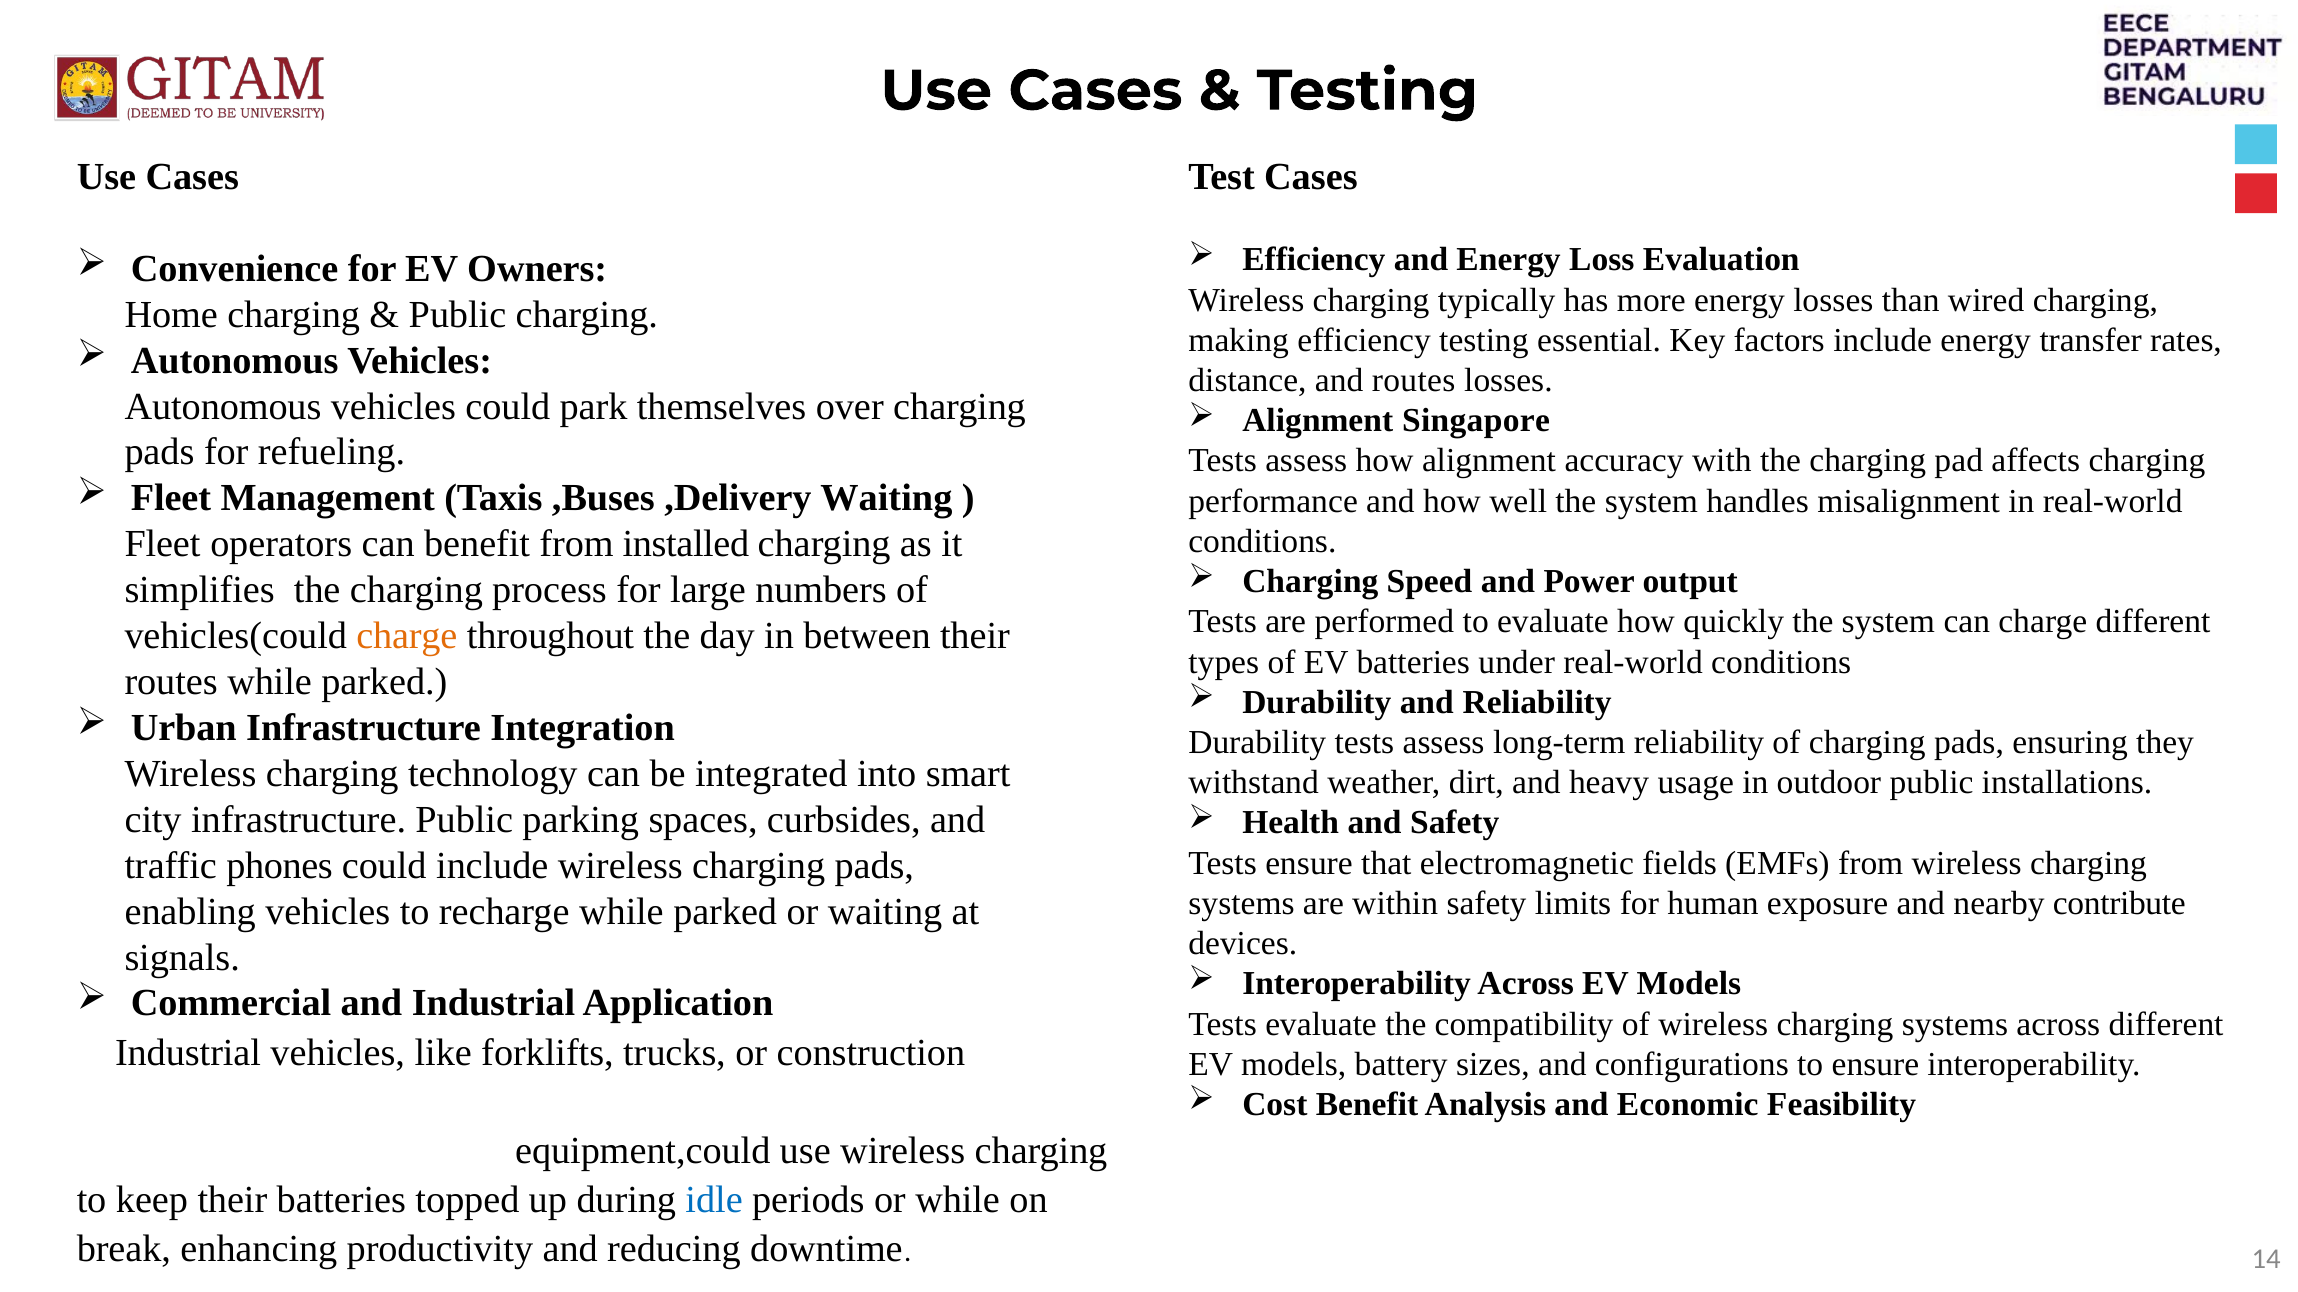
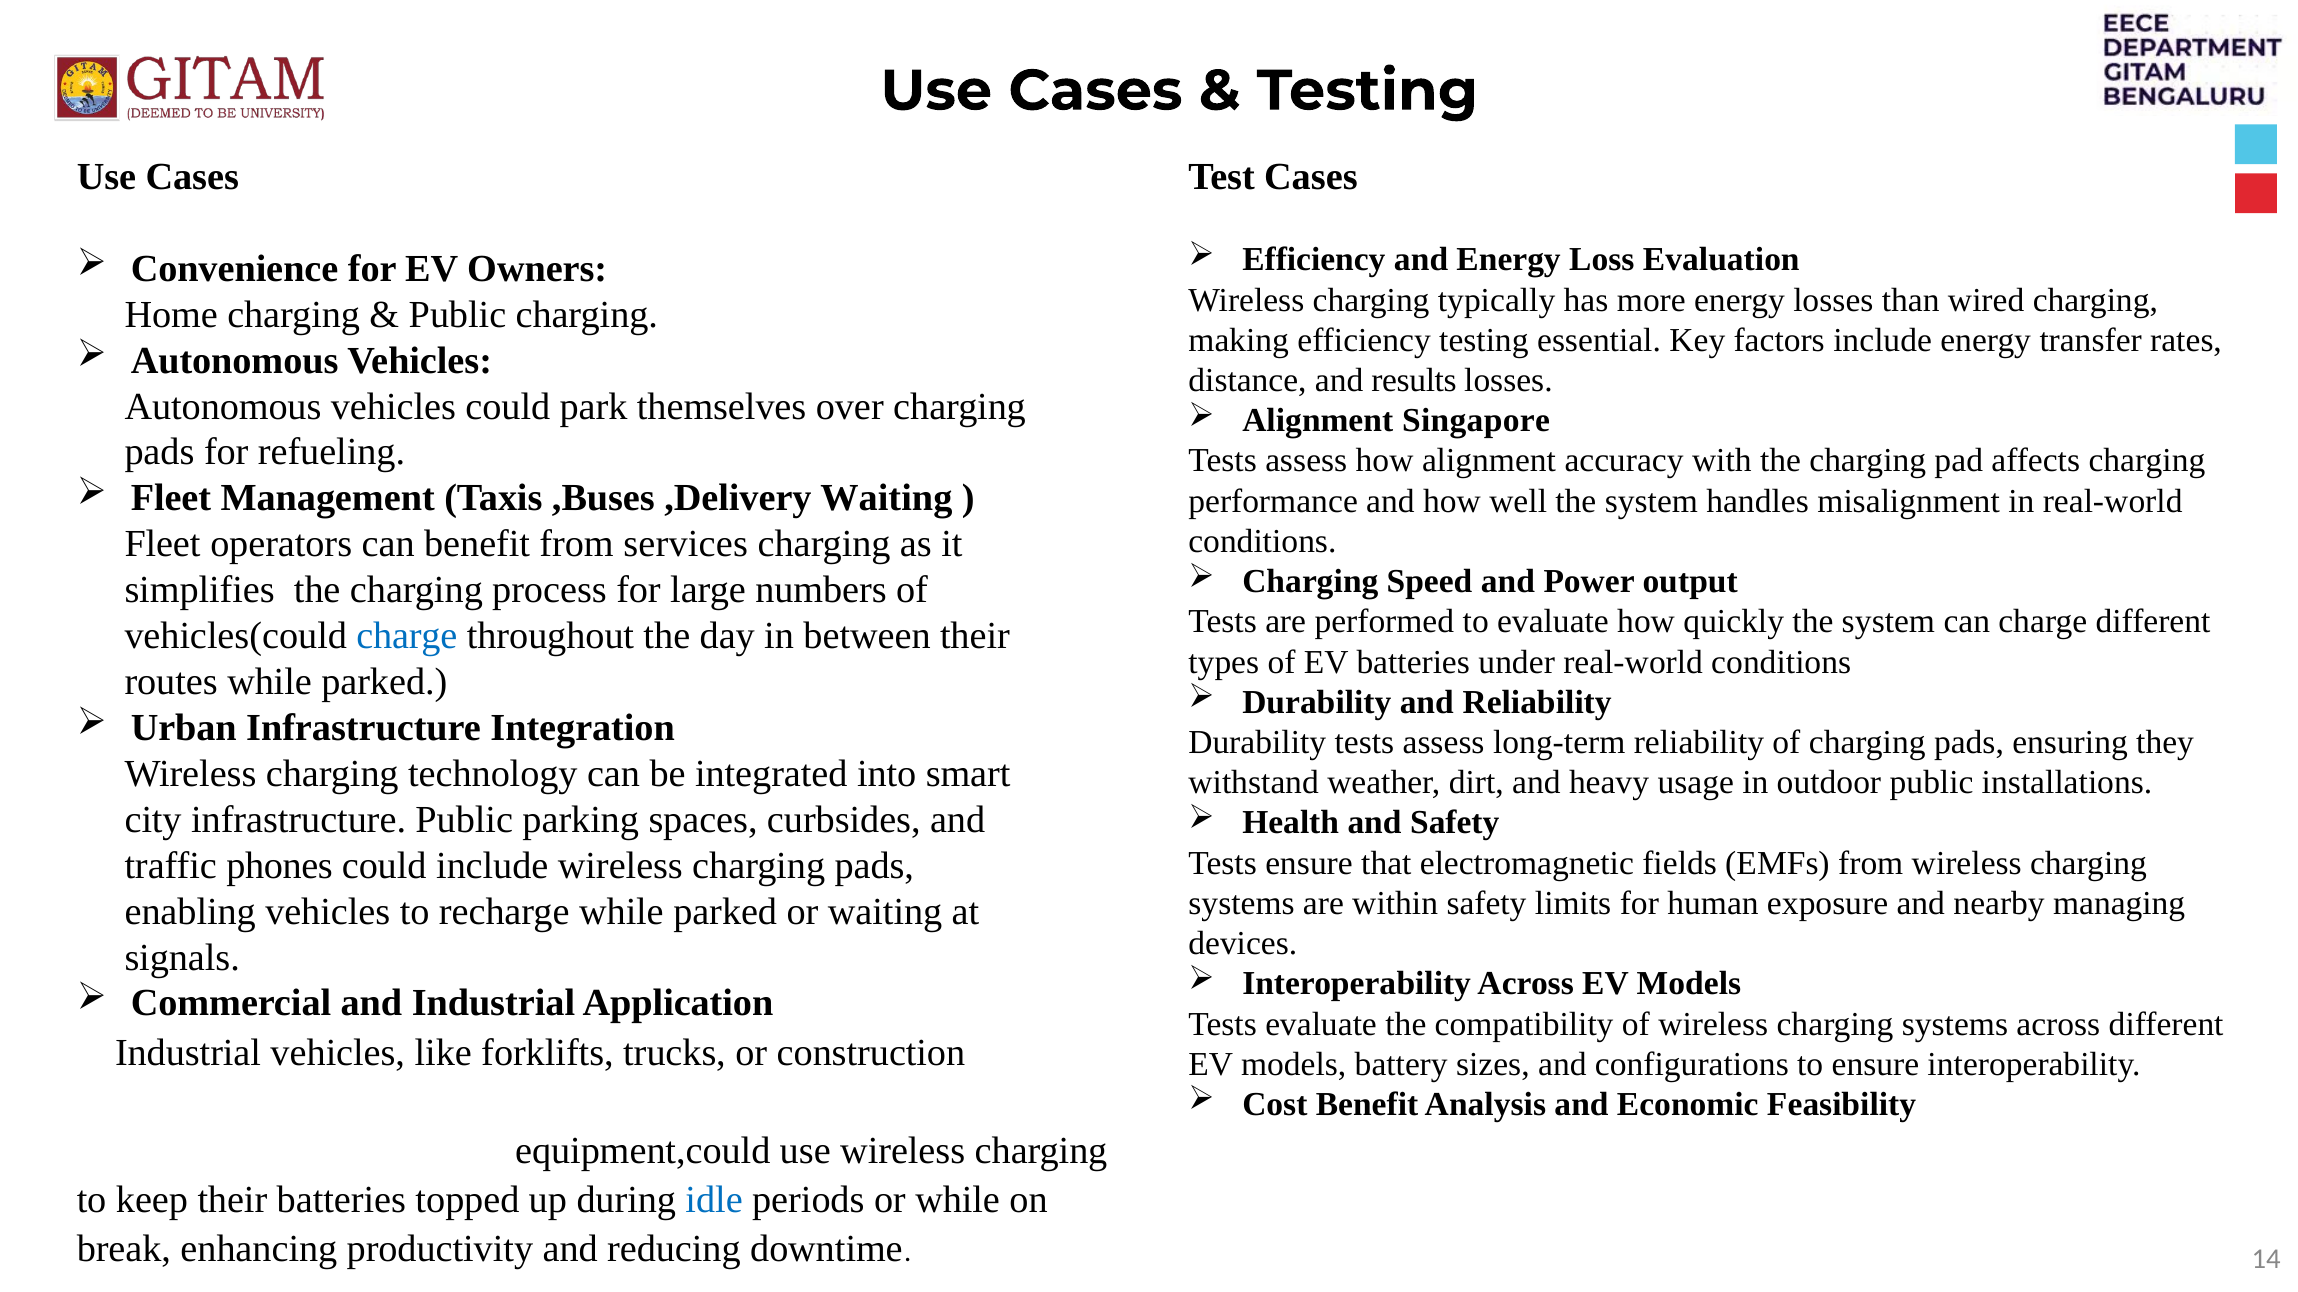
and routes: routes -> results
installed: installed -> services
charge at (407, 636) colour: orange -> blue
contribute: contribute -> managing
